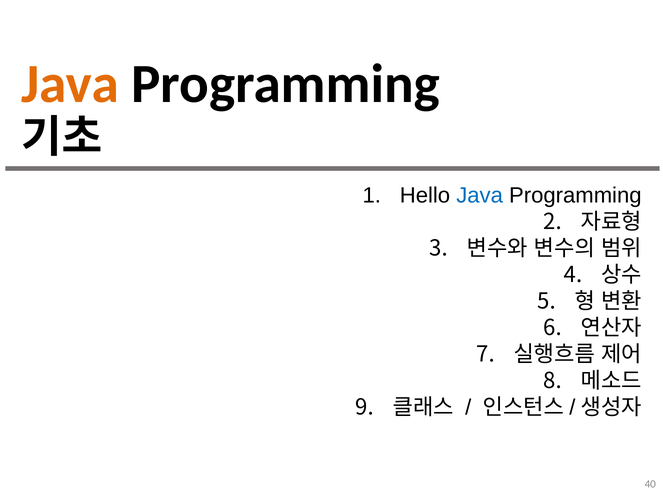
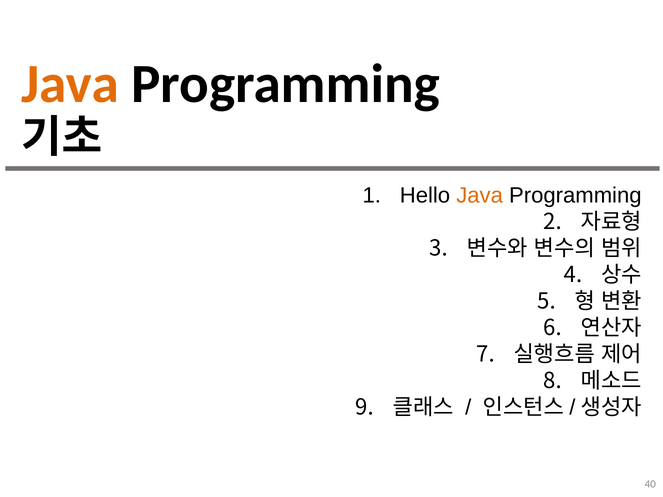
Java at (480, 196) colour: blue -> orange
